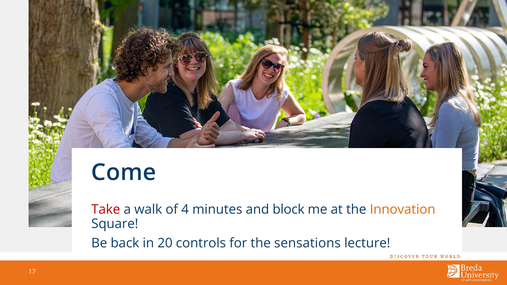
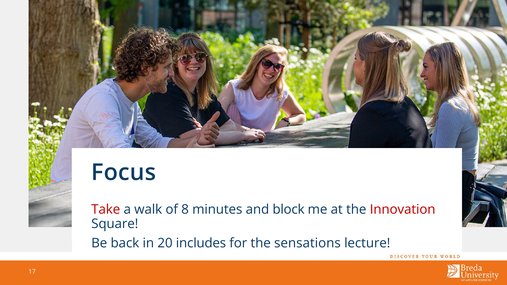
Come: Come -> Focus
4: 4 -> 8
Innovation colour: orange -> red
controls: controls -> includes
